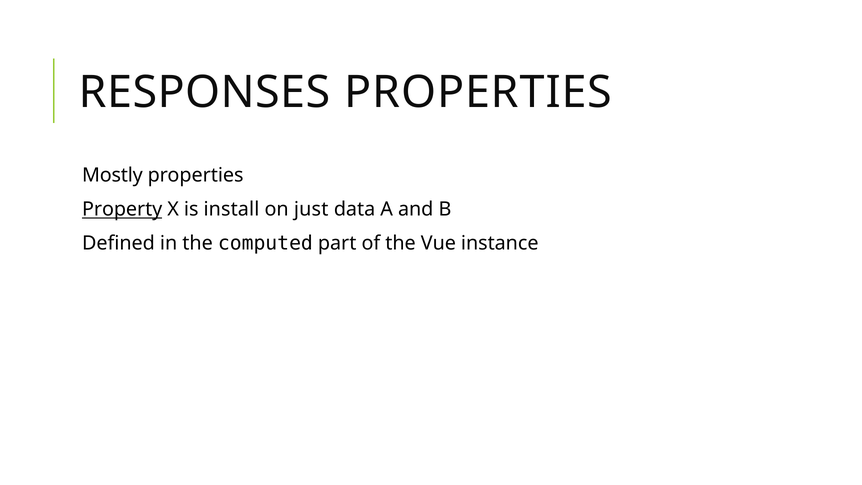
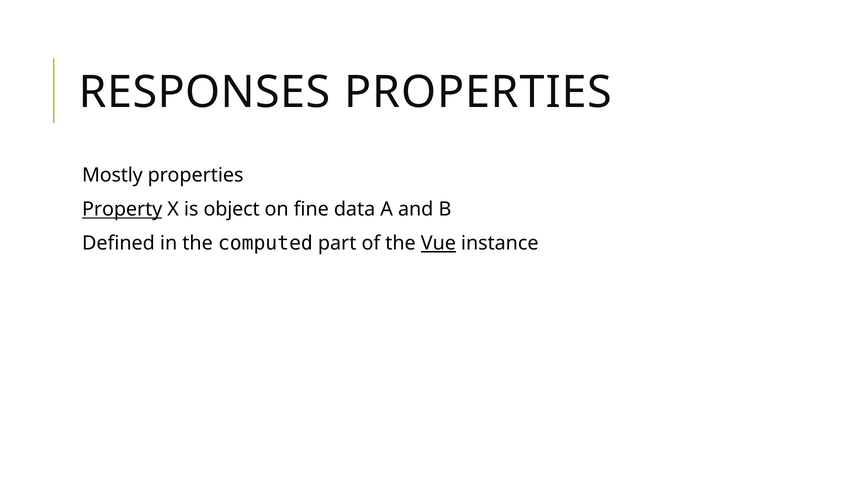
install: install -> object
just: just -> fine
Vue underline: none -> present
